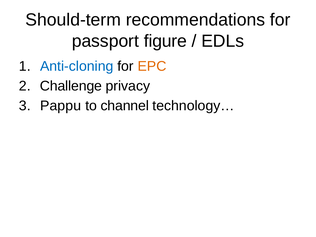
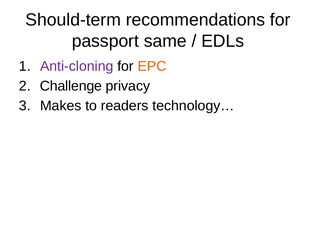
figure: figure -> same
Anti-cloning colour: blue -> purple
Pappu: Pappu -> Makes
channel: channel -> readers
